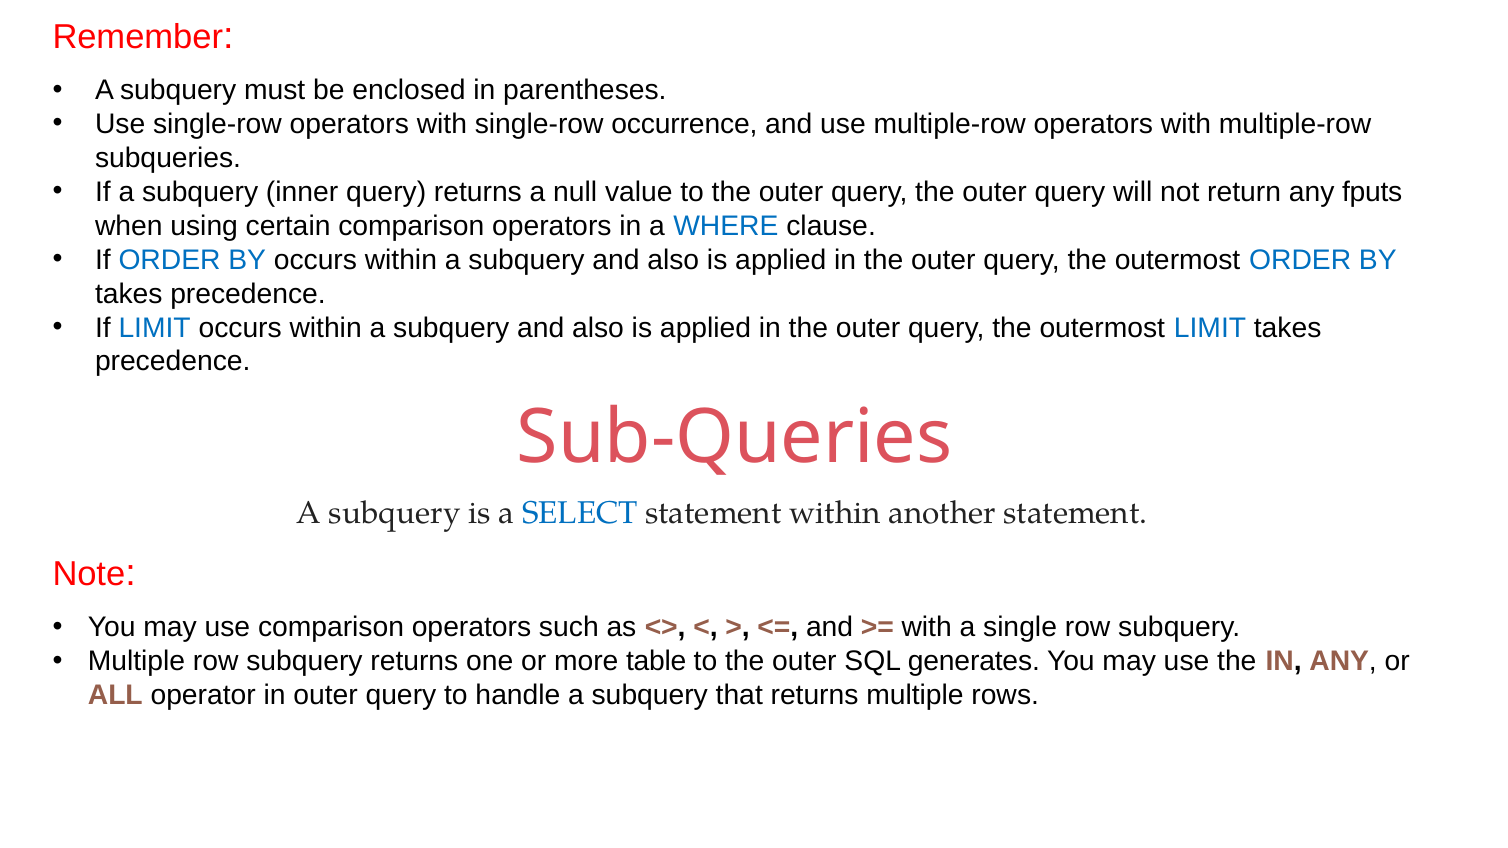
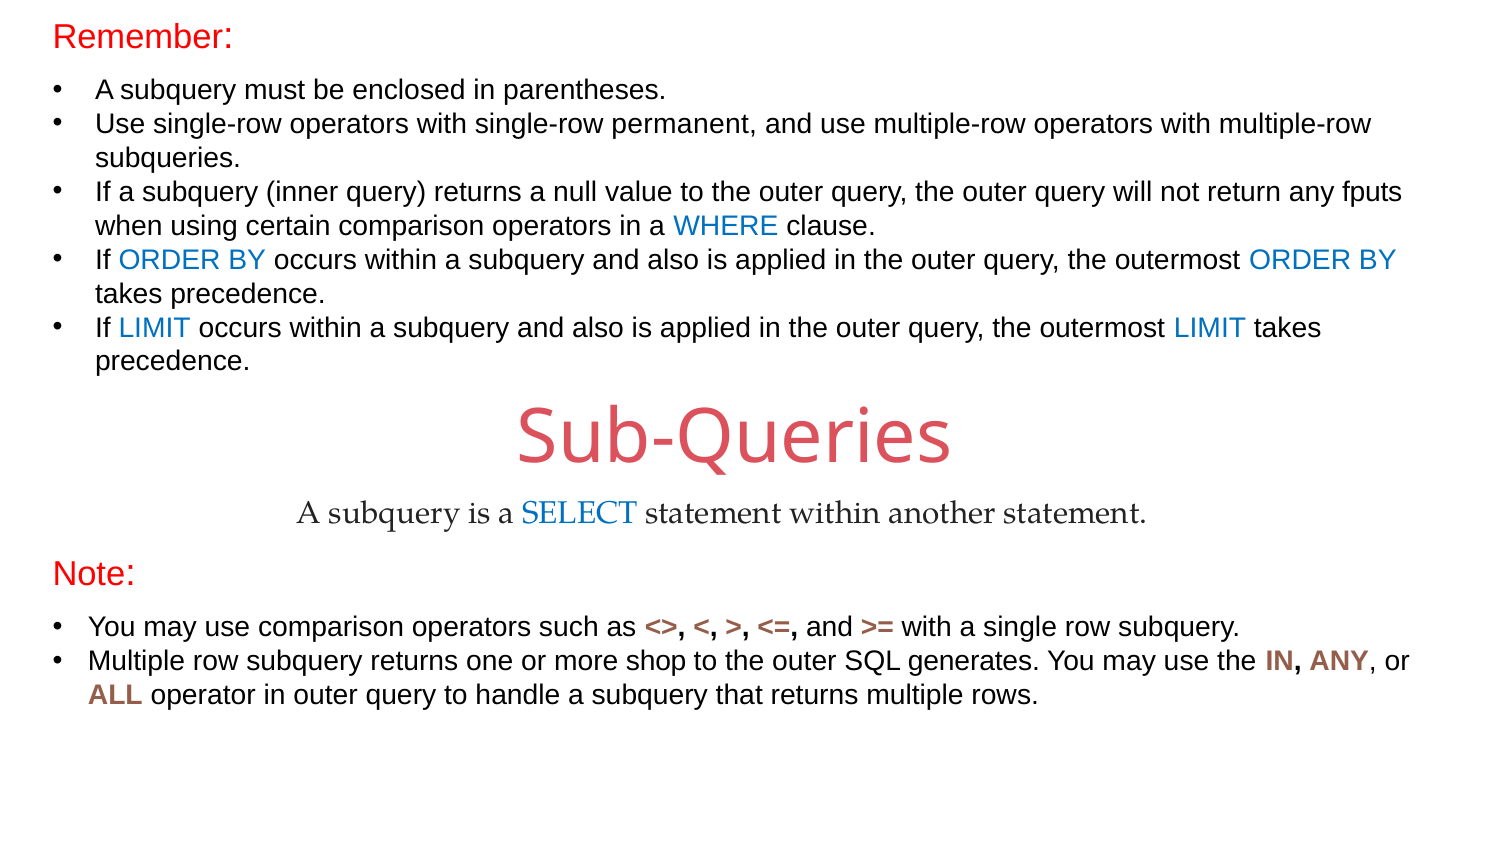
occurrence: occurrence -> permanent
table: table -> shop
